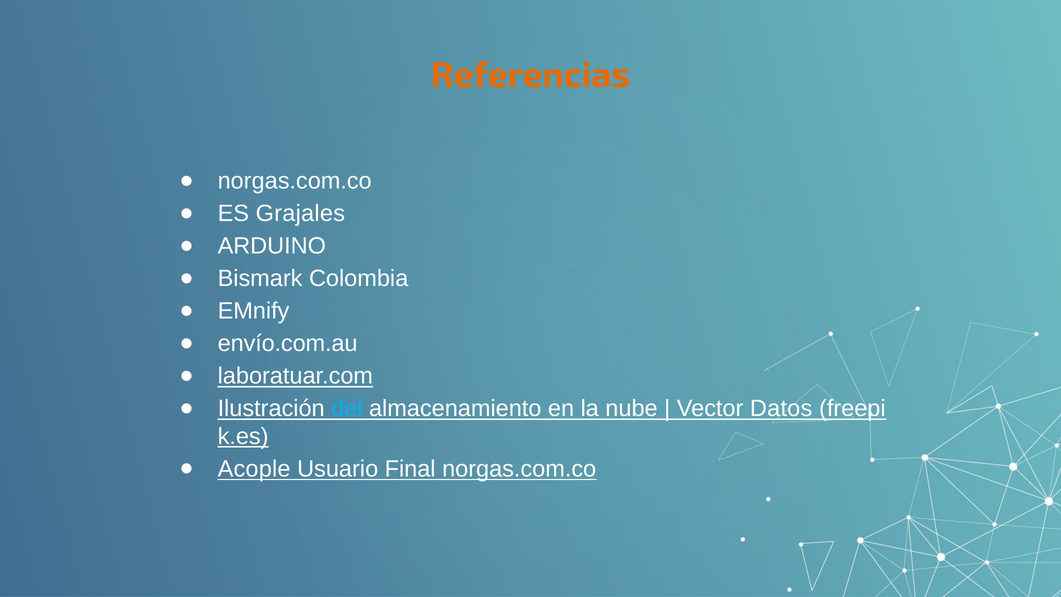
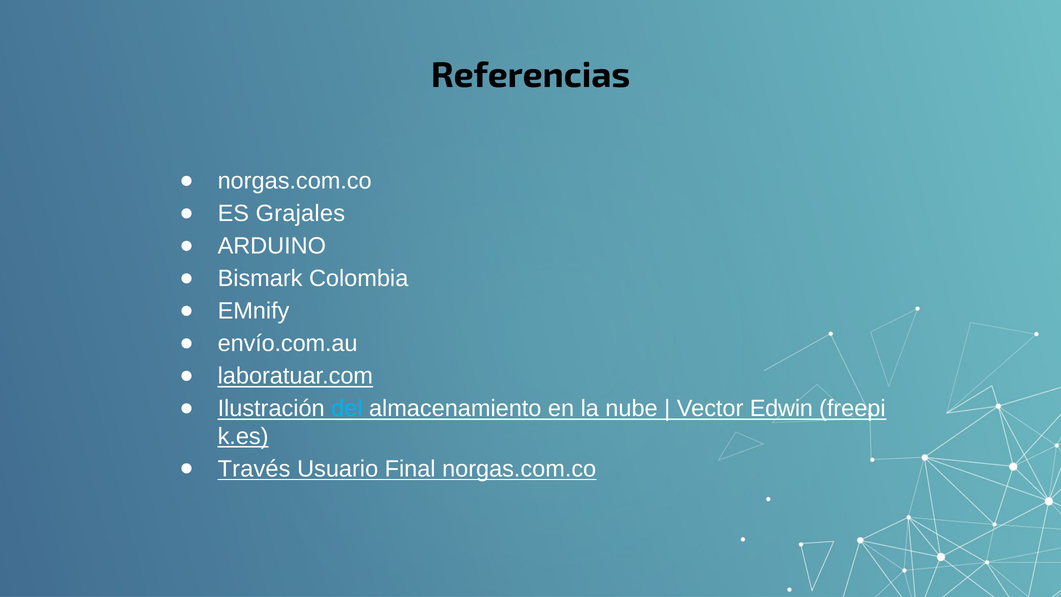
Referencias colour: orange -> black
Datos: Datos -> Edwin
Acople: Acople -> Través
